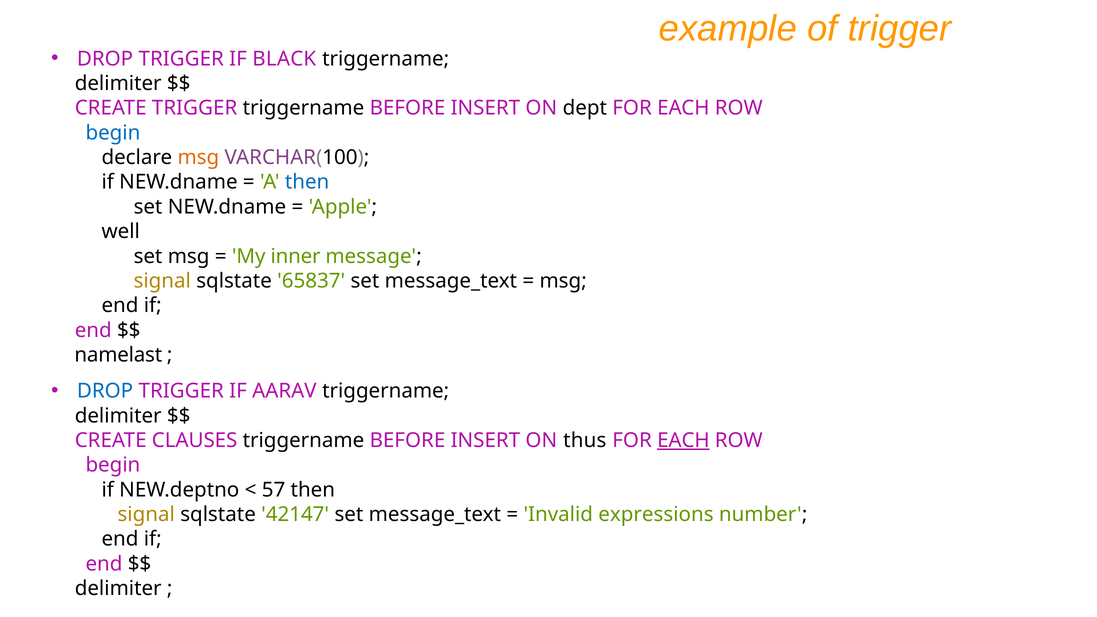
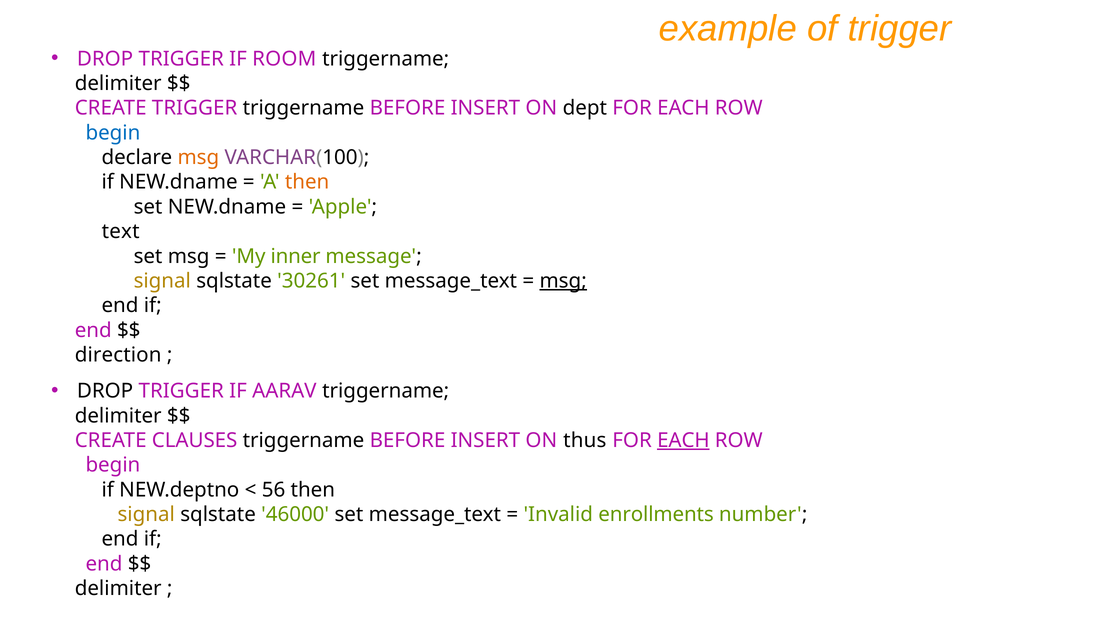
BLACK: BLACK -> ROOM
then at (307, 182) colour: blue -> orange
well: well -> text
65837: 65837 -> 30261
msg at (563, 281) underline: none -> present
namelast: namelast -> direction
DROP at (105, 391) colour: blue -> black
57: 57 -> 56
42147: 42147 -> 46000
expressions: expressions -> enrollments
